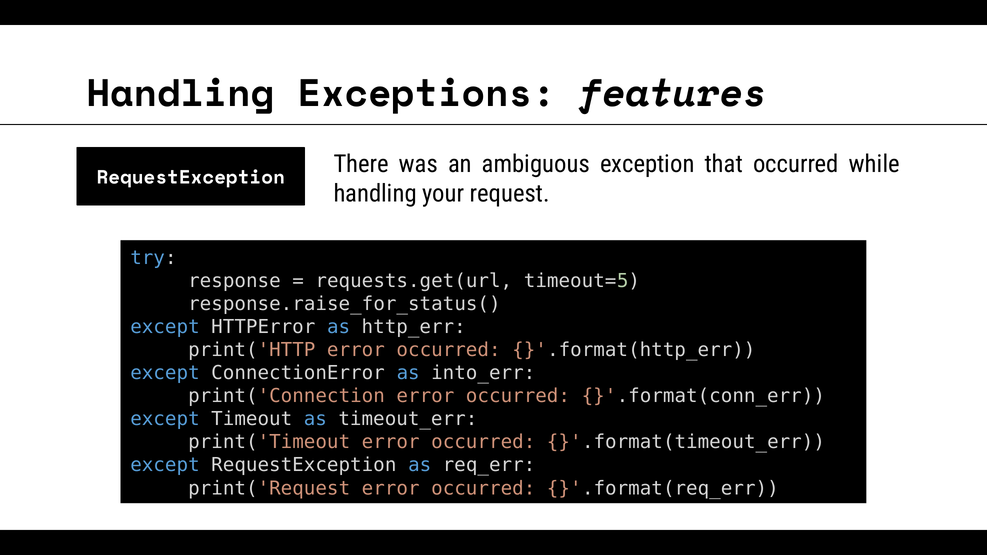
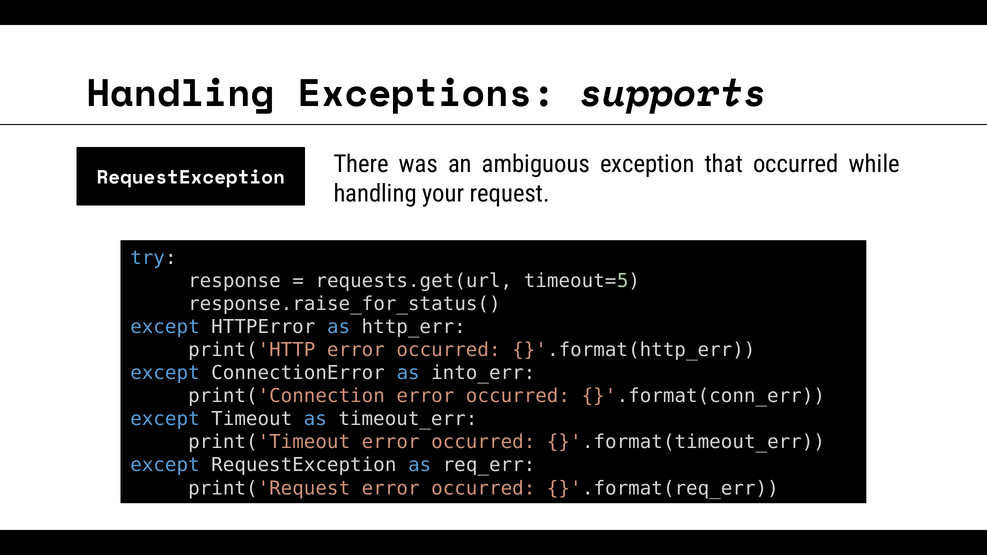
features: features -> supports
